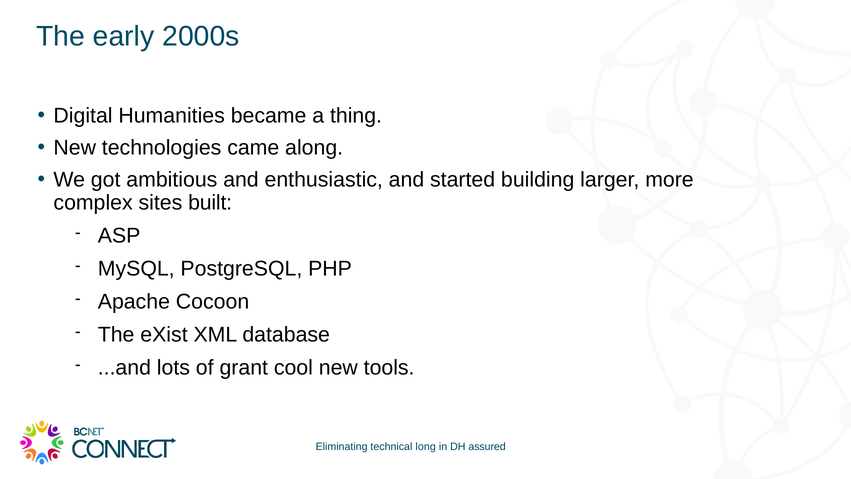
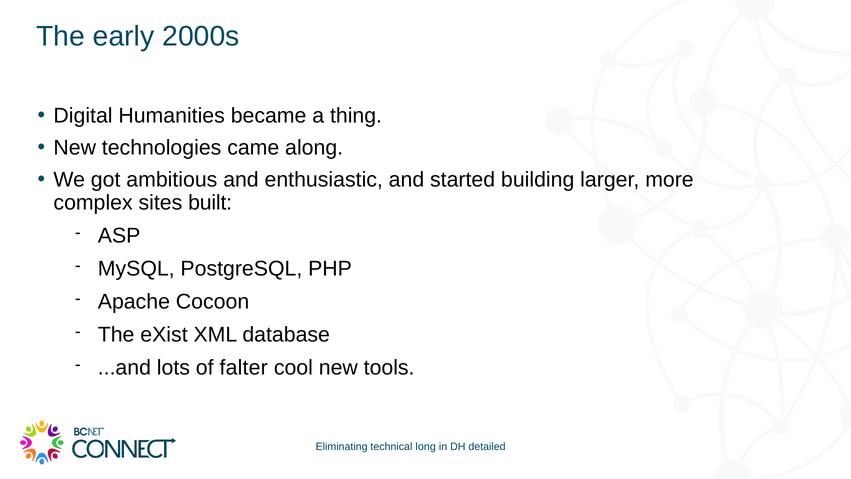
grant: grant -> falter
assured: assured -> detailed
